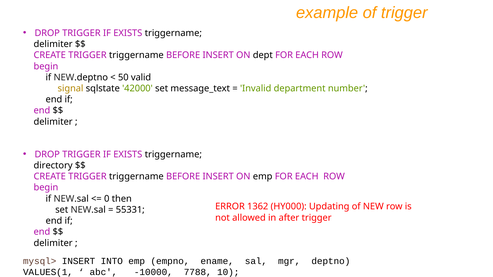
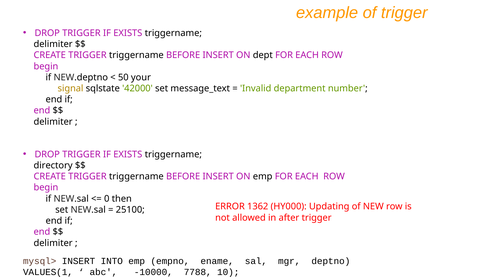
valid: valid -> your
55331: 55331 -> 25100
